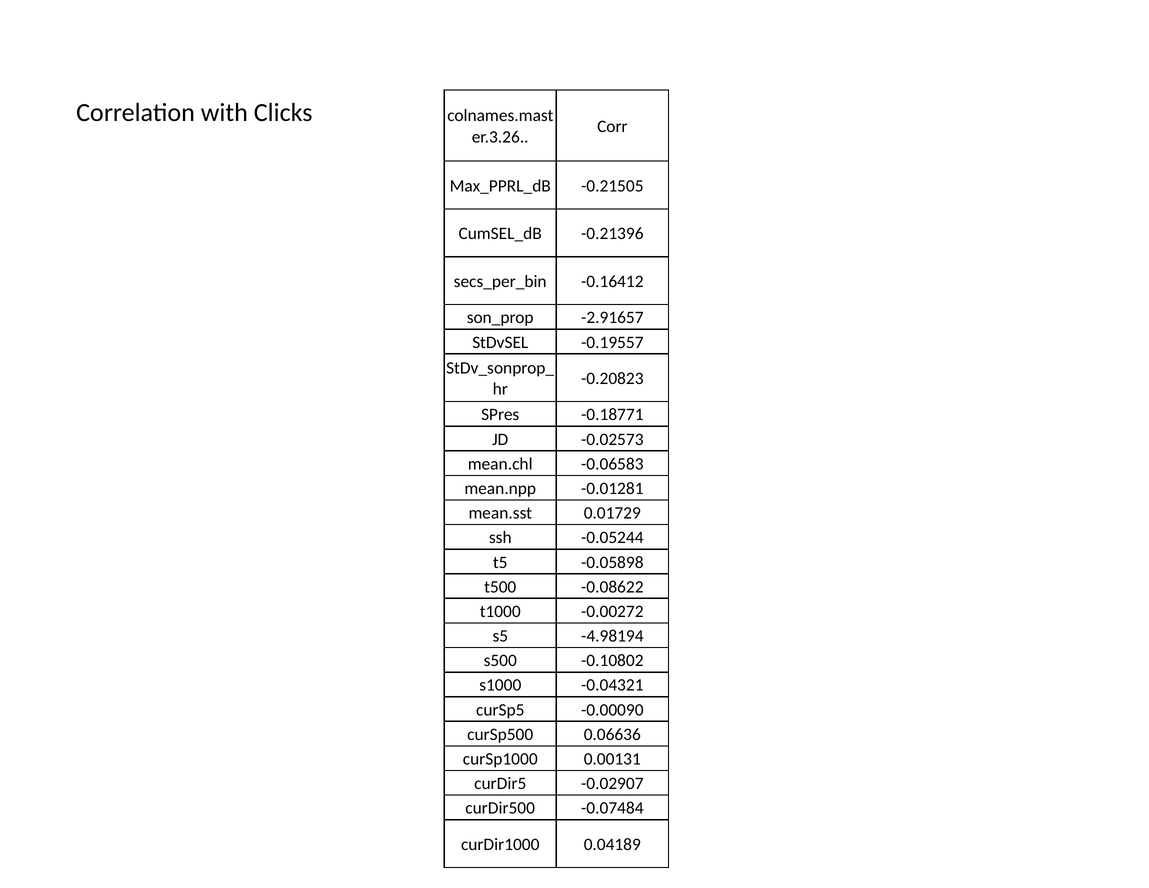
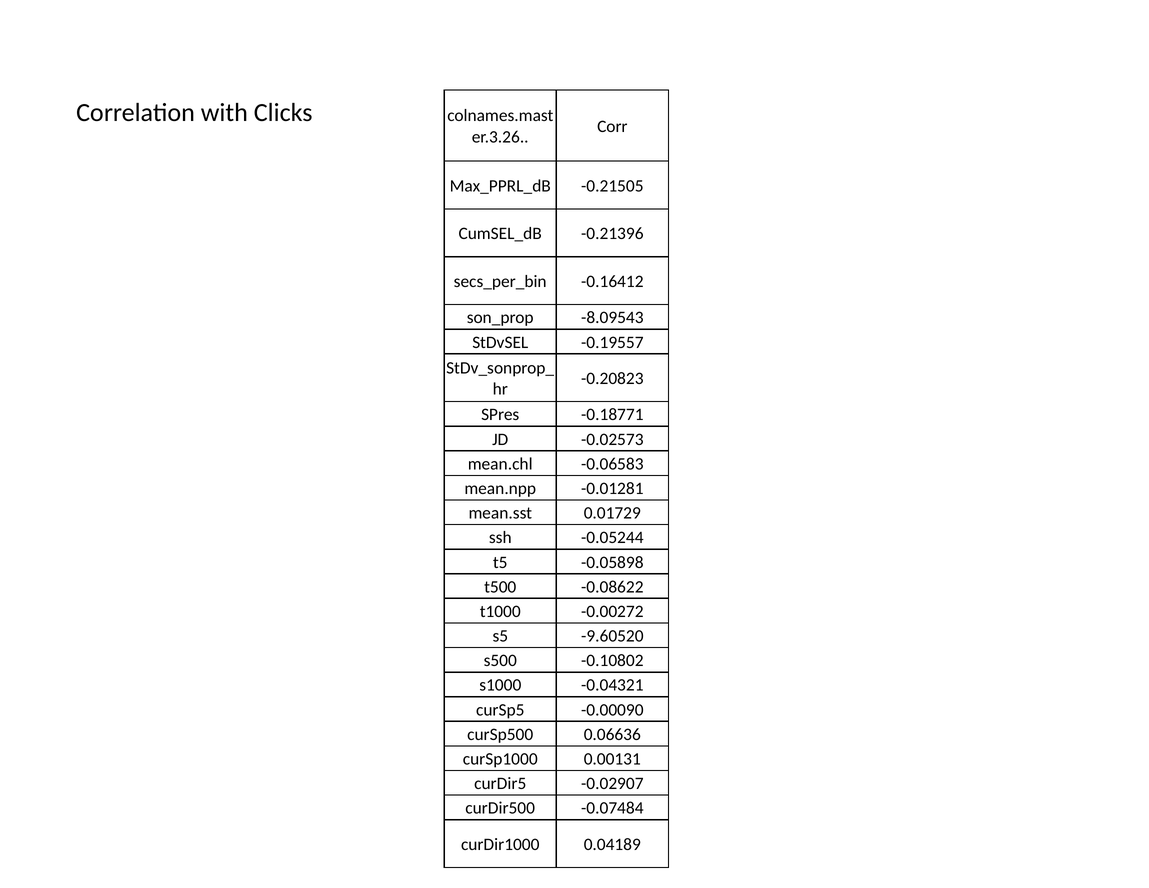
-2.91657: -2.91657 -> -8.09543
-4.98194: -4.98194 -> -9.60520
